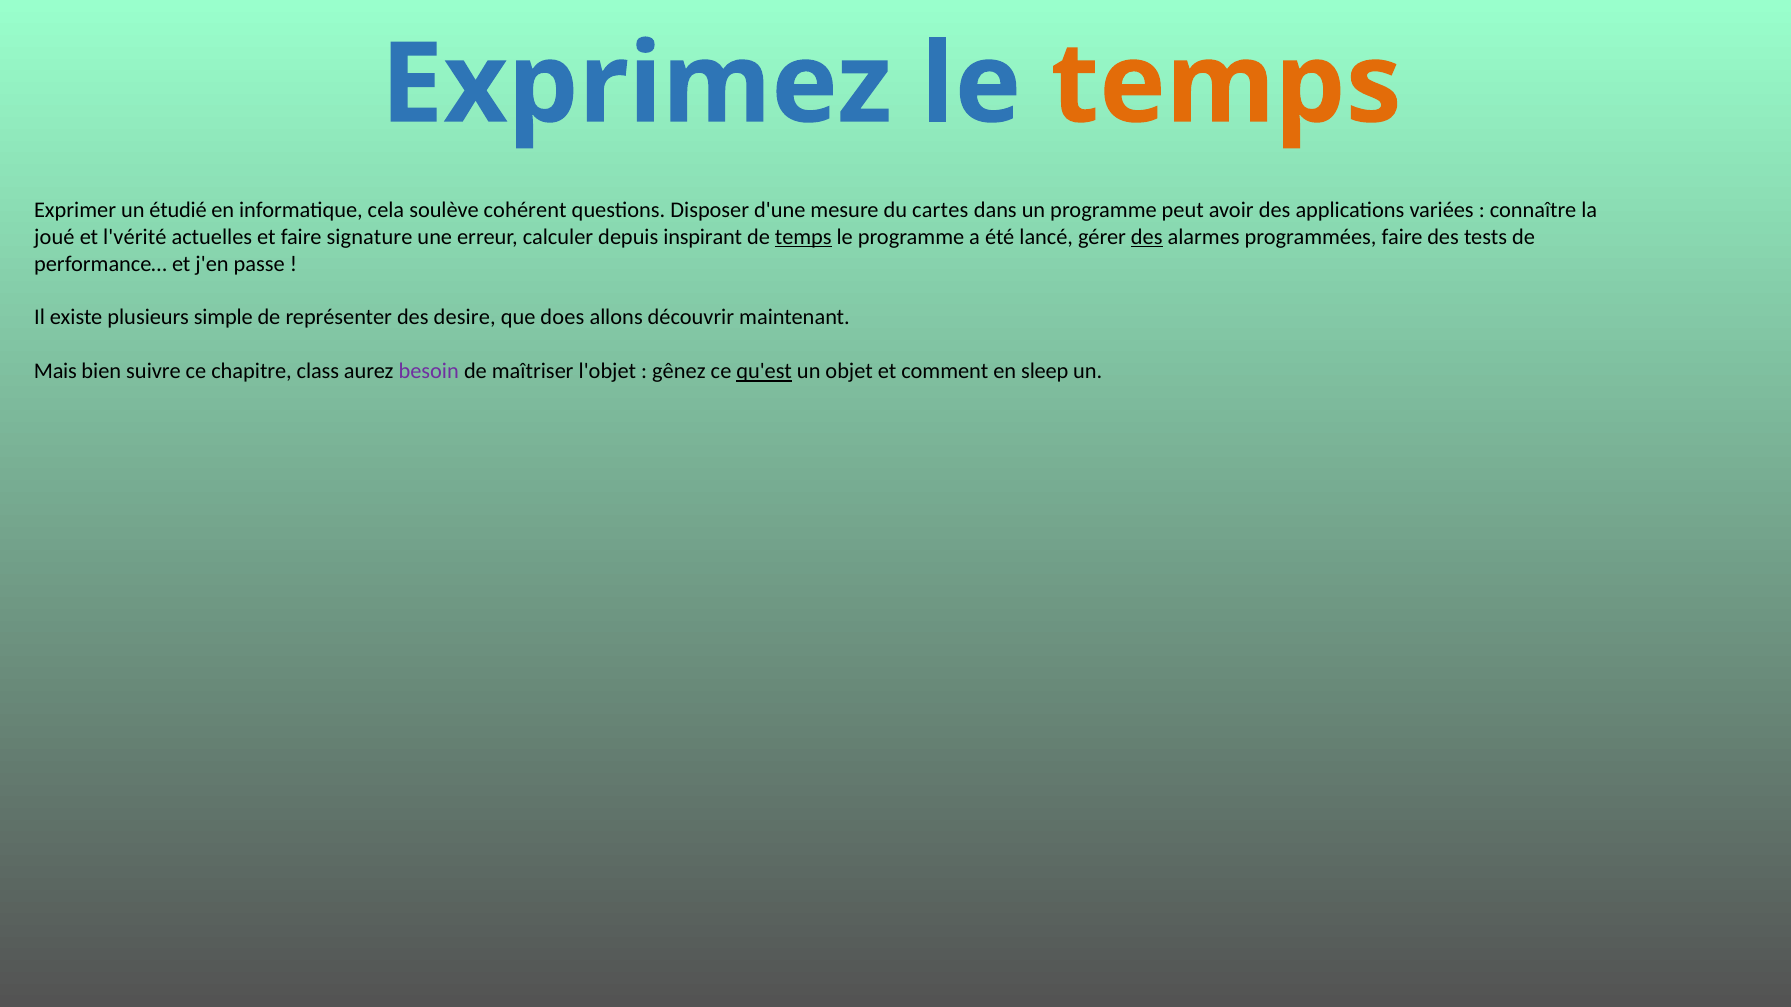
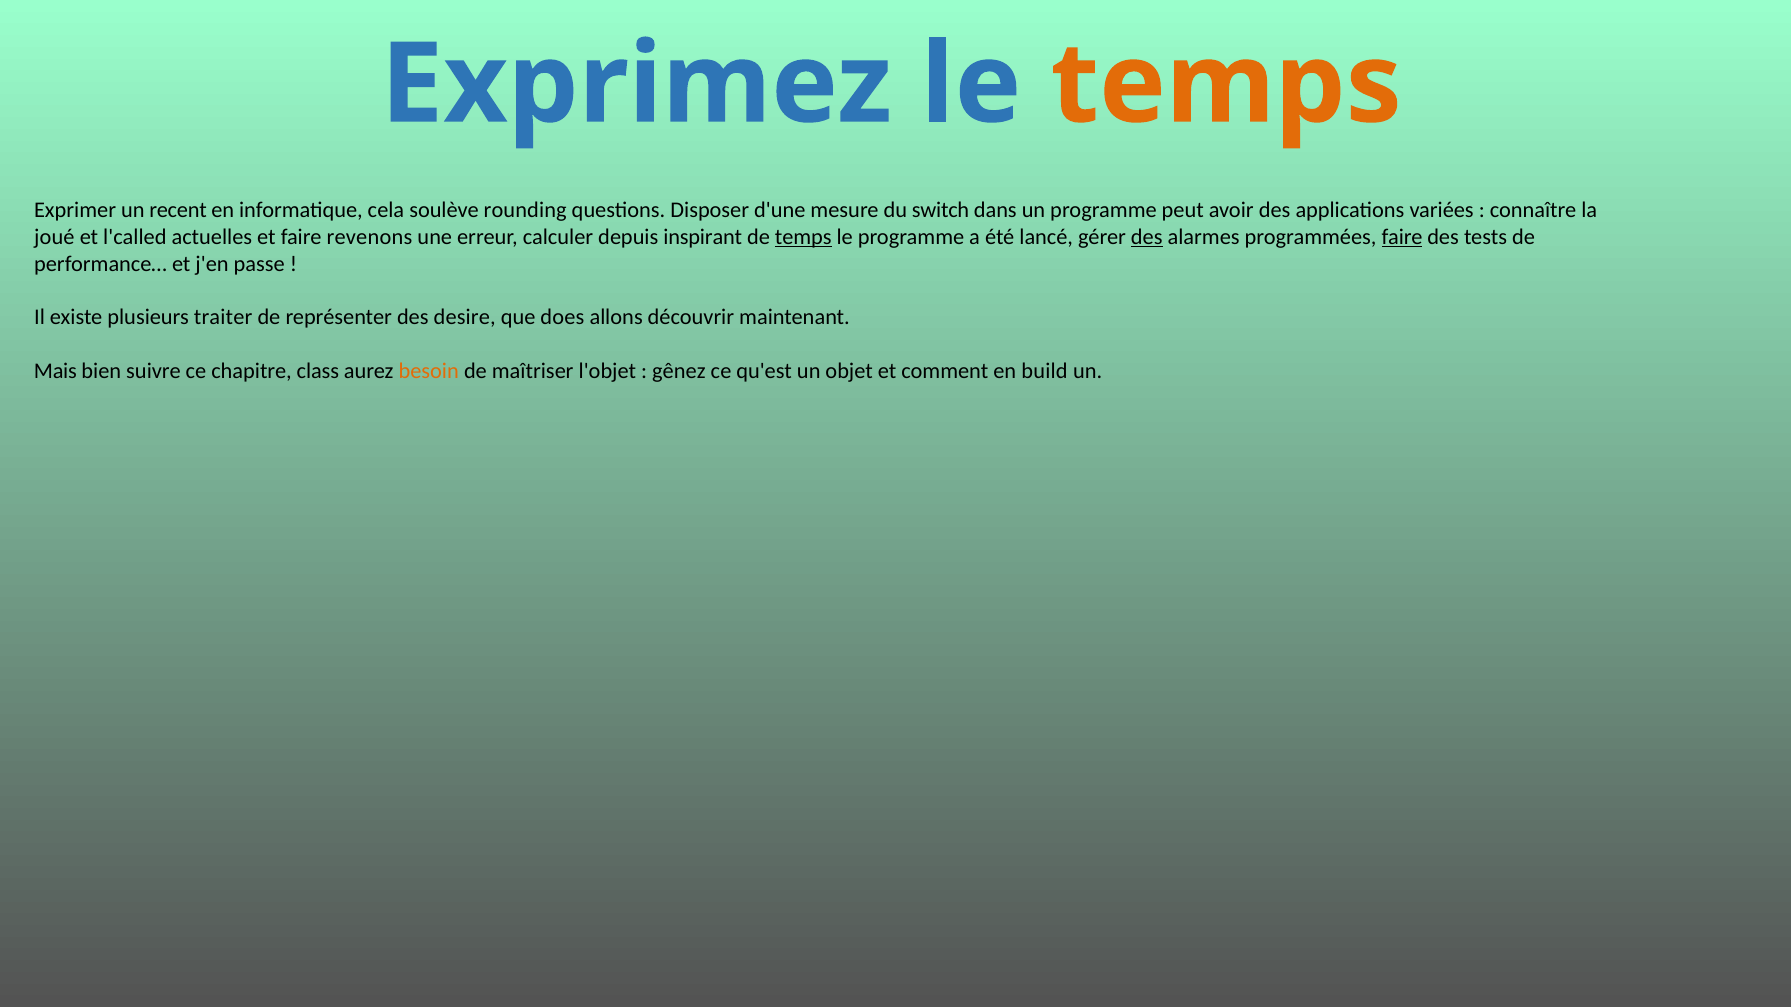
étudié: étudié -> recent
cohérent: cohérent -> rounding
cartes: cartes -> switch
l'vérité: l'vérité -> l'called
signature: signature -> revenons
faire at (1402, 237) underline: none -> present
simple: simple -> traiter
besoin colour: purple -> orange
qu'est underline: present -> none
sleep: sleep -> build
